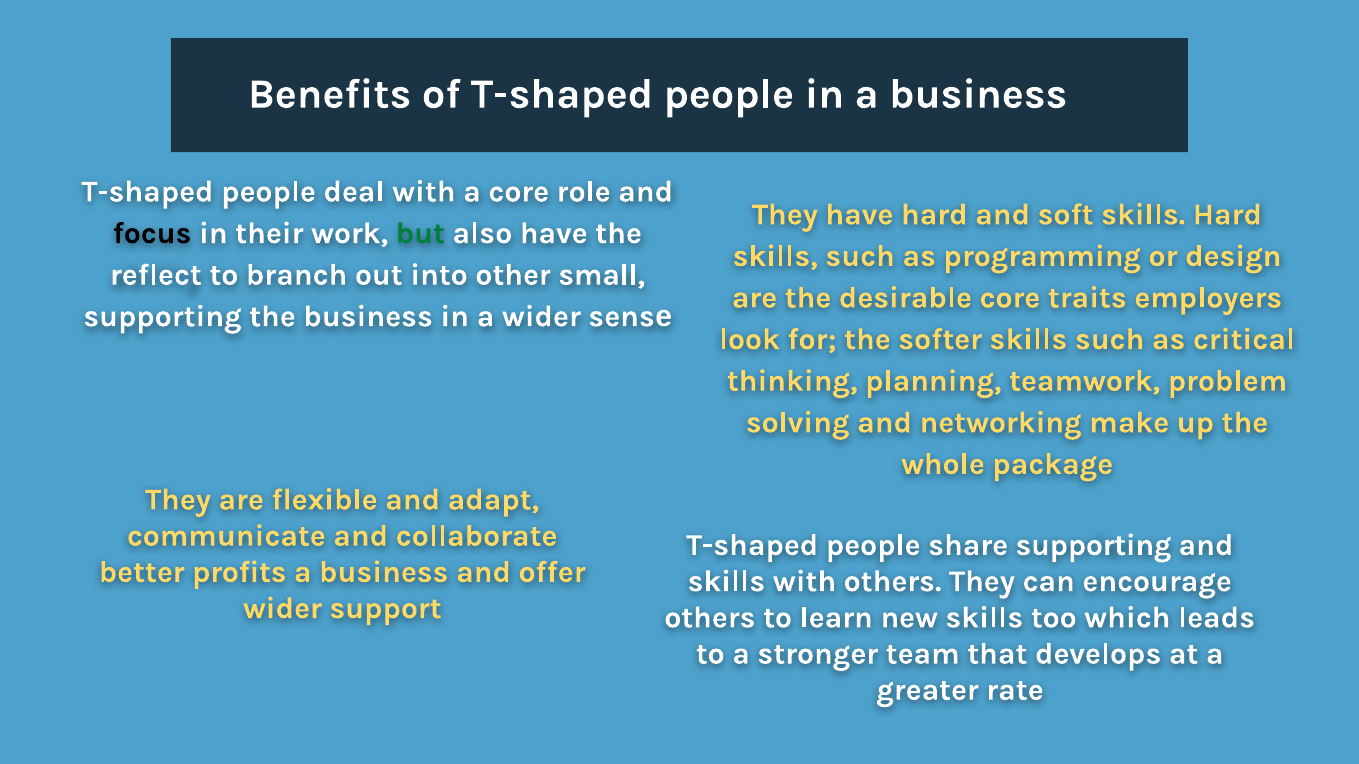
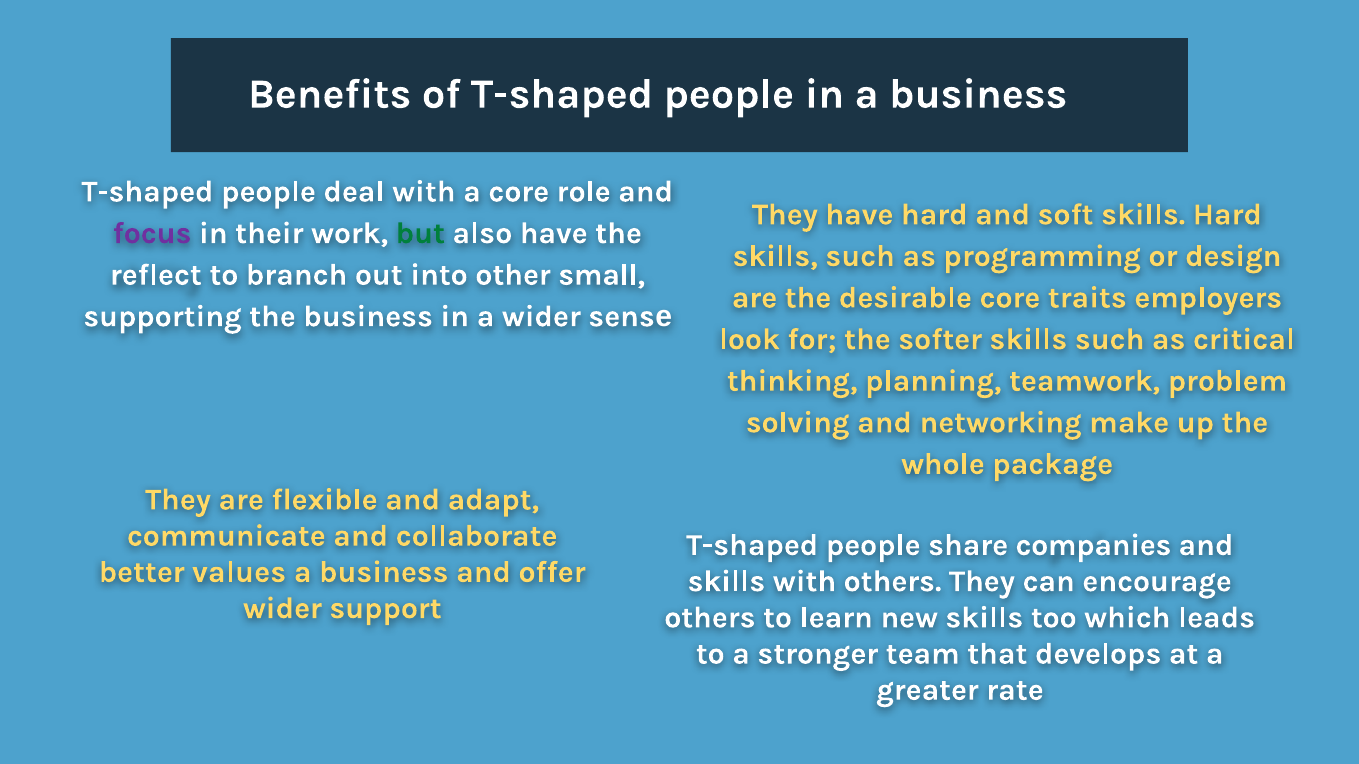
focus colour: black -> purple
share supporting: supporting -> companies
profits: profits -> values
